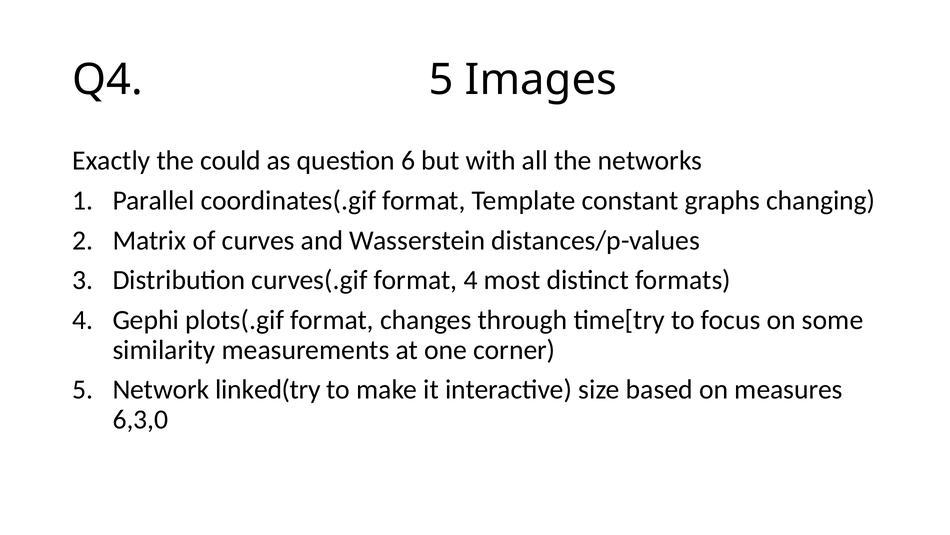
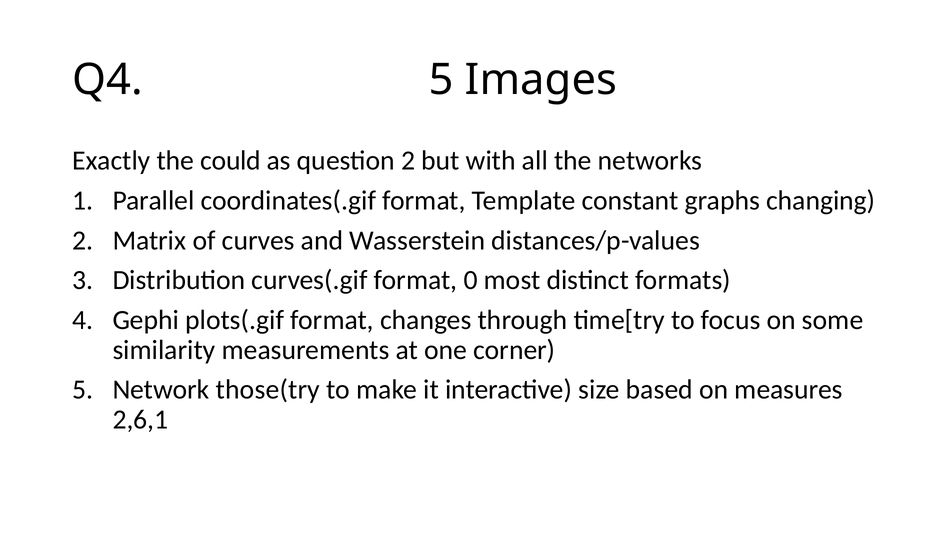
question 6: 6 -> 2
format 4: 4 -> 0
linked(try: linked(try -> those(try
6,3,0: 6,3,0 -> 2,6,1
